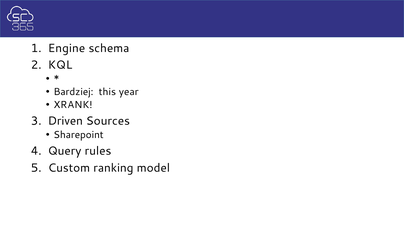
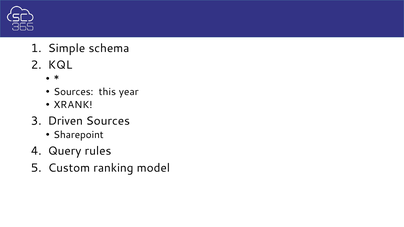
Engine: Engine -> Simple
Bardziej at (73, 92): Bardziej -> Sources
